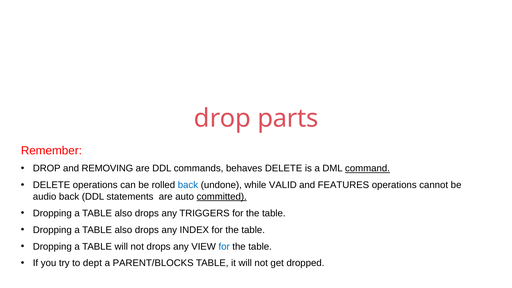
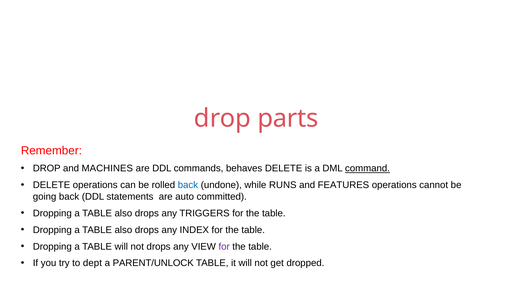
REMOVING: REMOVING -> MACHINES
VALID: VALID -> RUNS
audio: audio -> going
committed underline: present -> none
for at (224, 247) colour: blue -> purple
PARENT/BLOCKS: PARENT/BLOCKS -> PARENT/UNLOCK
